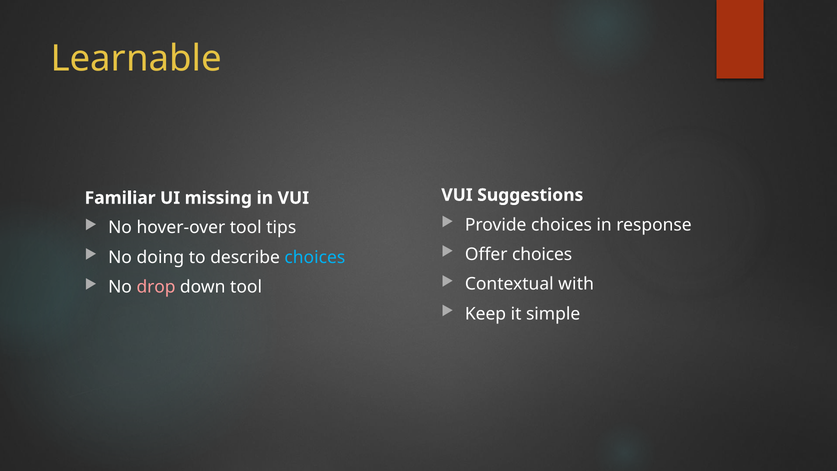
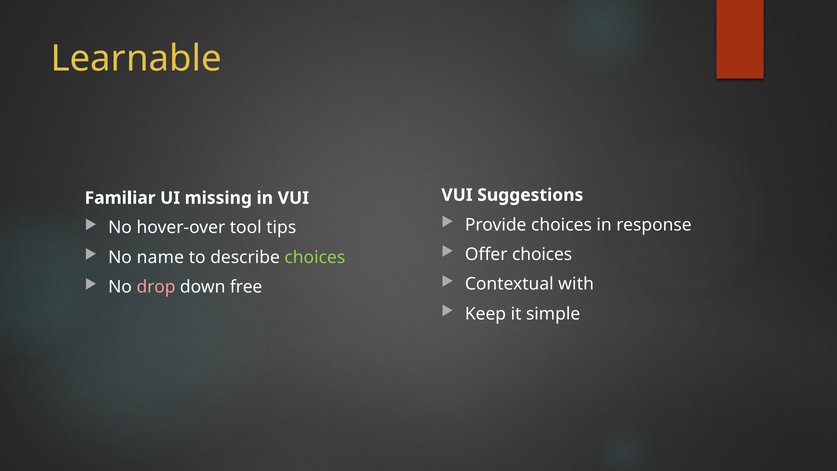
doing: doing -> name
choices at (315, 257) colour: light blue -> light green
down tool: tool -> free
